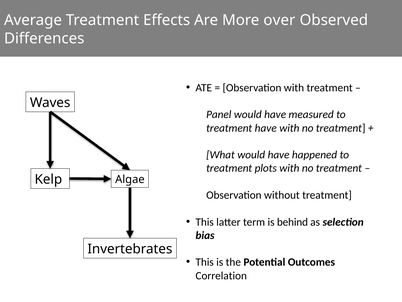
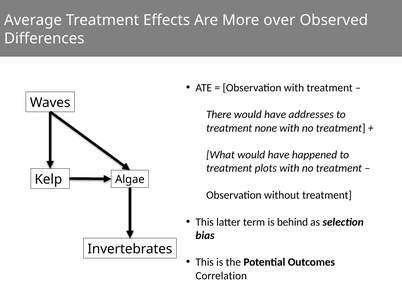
Panel: Panel -> There
measured: measured -> addresses
treatment have: have -> none
